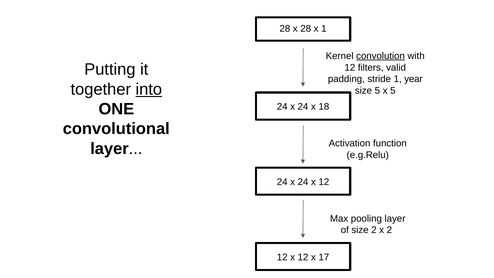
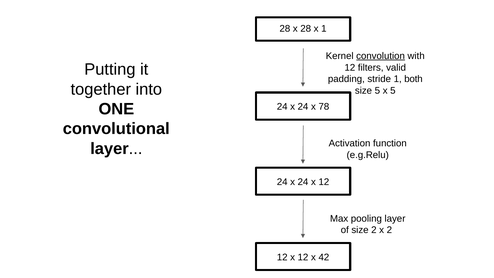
year: year -> both
into underline: present -> none
18: 18 -> 78
17: 17 -> 42
